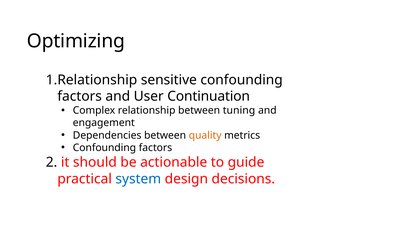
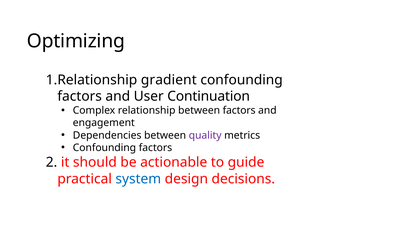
sensitive: sensitive -> gradient
between tuning: tuning -> factors
quality colour: orange -> purple
